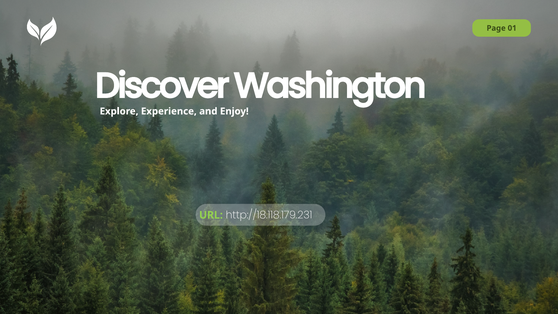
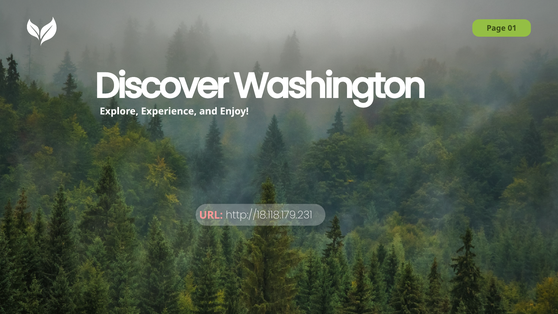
URL colour: light green -> pink
